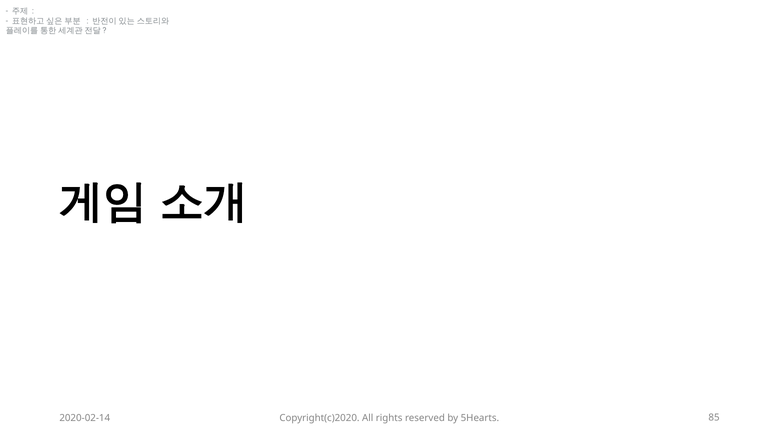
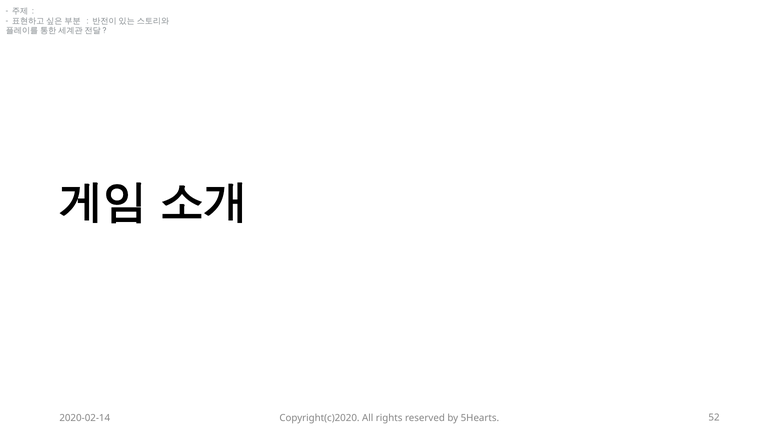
85: 85 -> 52
